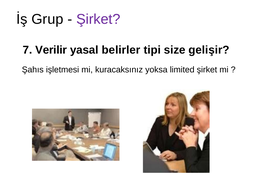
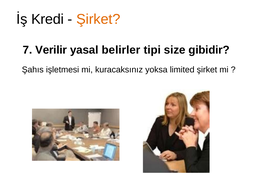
Grup: Grup -> Kredi
Şirket at (98, 19) colour: purple -> orange
gelişir: gelişir -> gibidir
